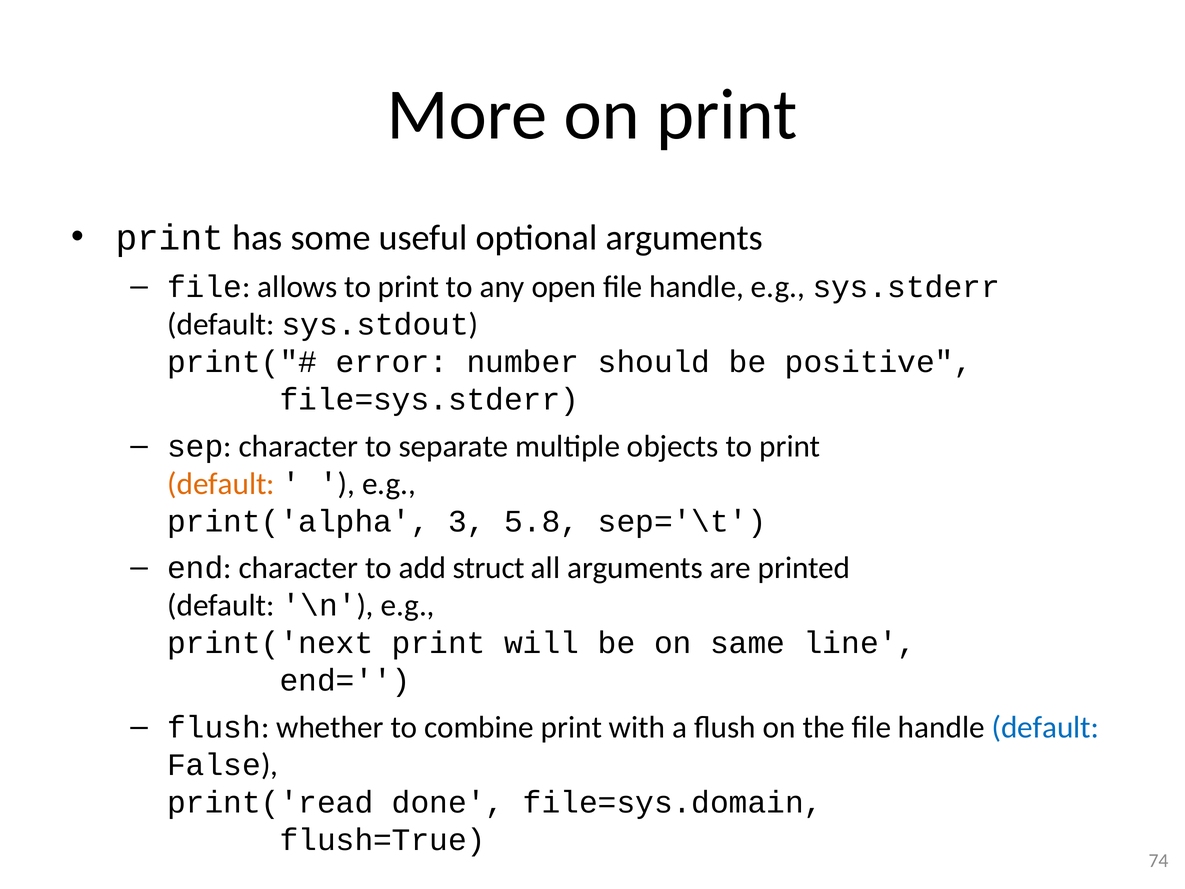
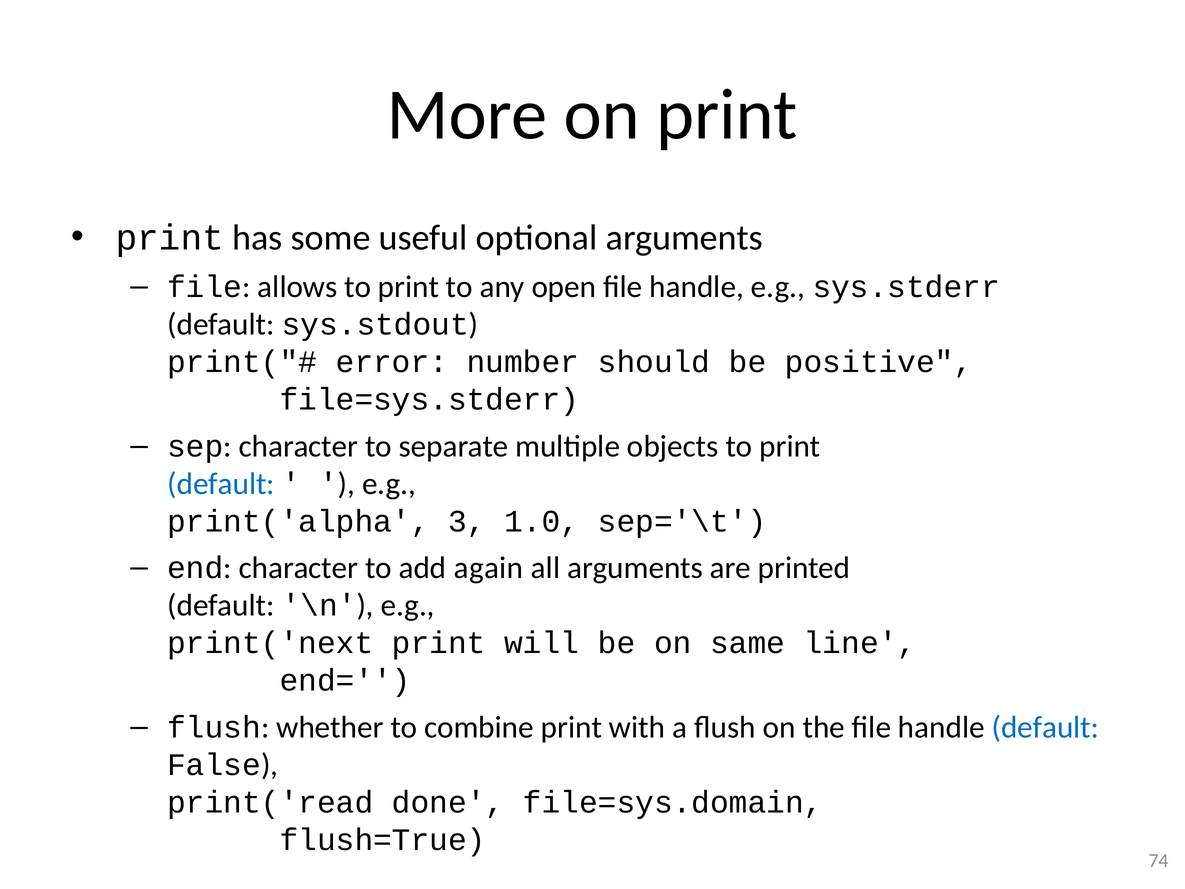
default at (221, 484) colour: orange -> blue
5.8: 5.8 -> 1.0
struct: struct -> again
